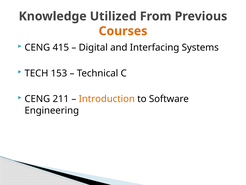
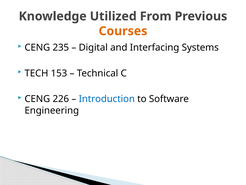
415: 415 -> 235
211: 211 -> 226
Introduction colour: orange -> blue
